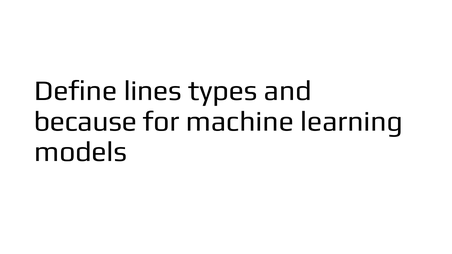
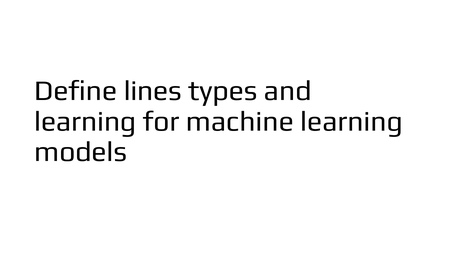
because at (85, 121): because -> learning
